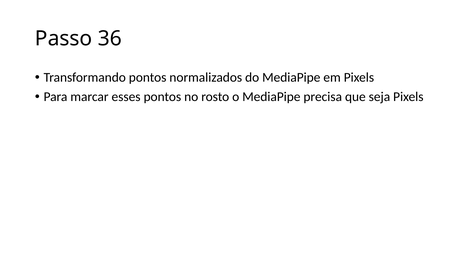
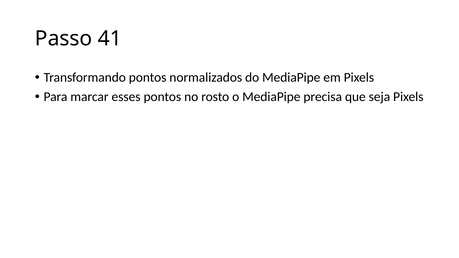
36: 36 -> 41
